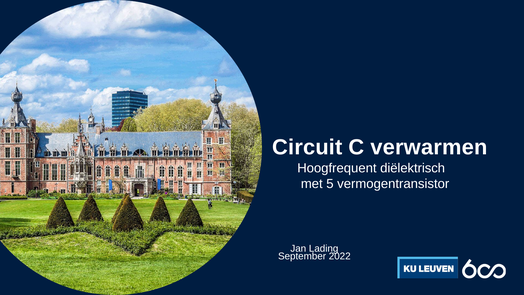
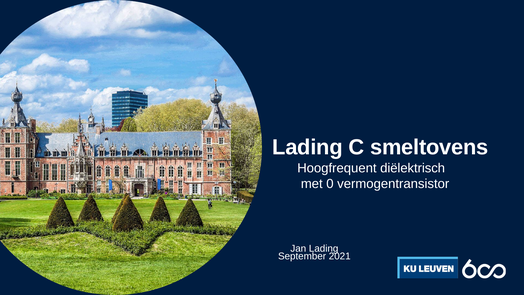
Circuit at (307, 147): Circuit -> Lading
verwarmen: verwarmen -> smeltovens
5: 5 -> 0
2022: 2022 -> 2021
